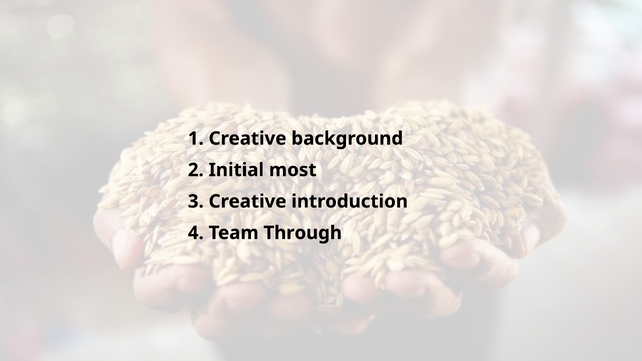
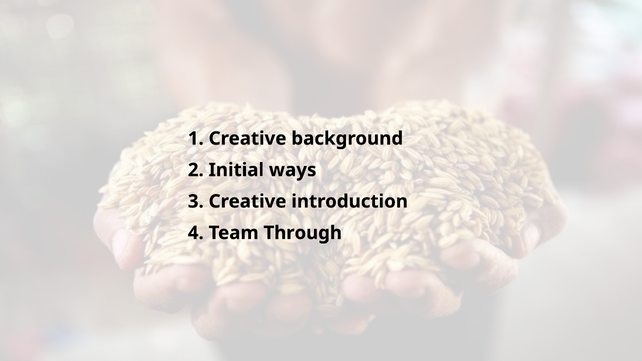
most: most -> ways
